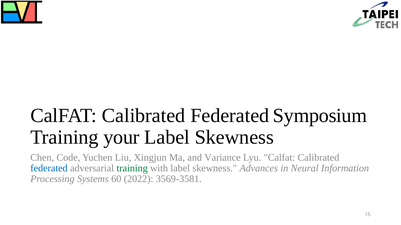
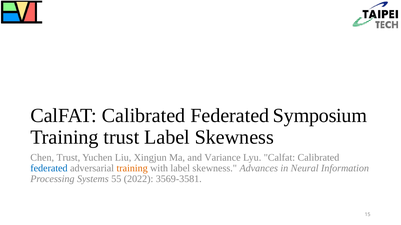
Training your: your -> trust
Chen Code: Code -> Trust
training at (132, 169) colour: green -> orange
60: 60 -> 55
